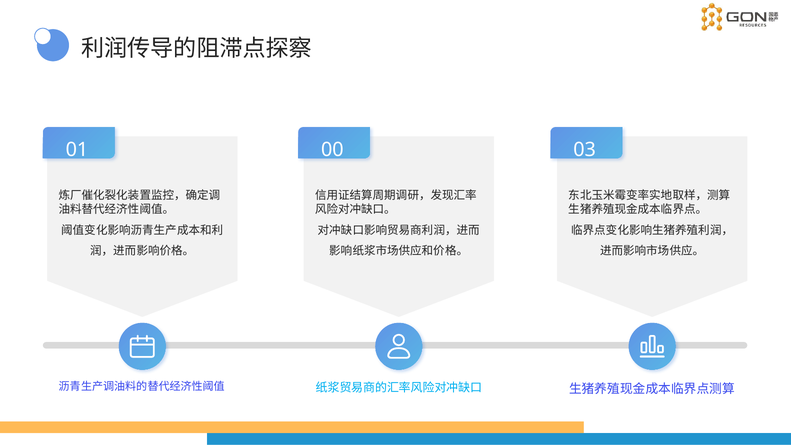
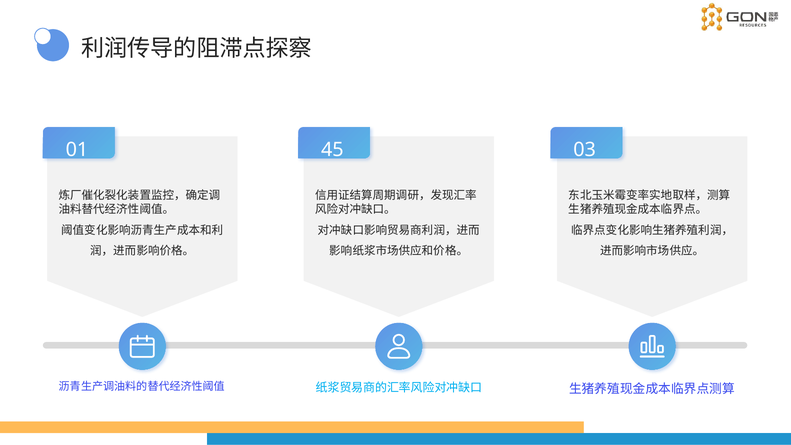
00: 00 -> 45
